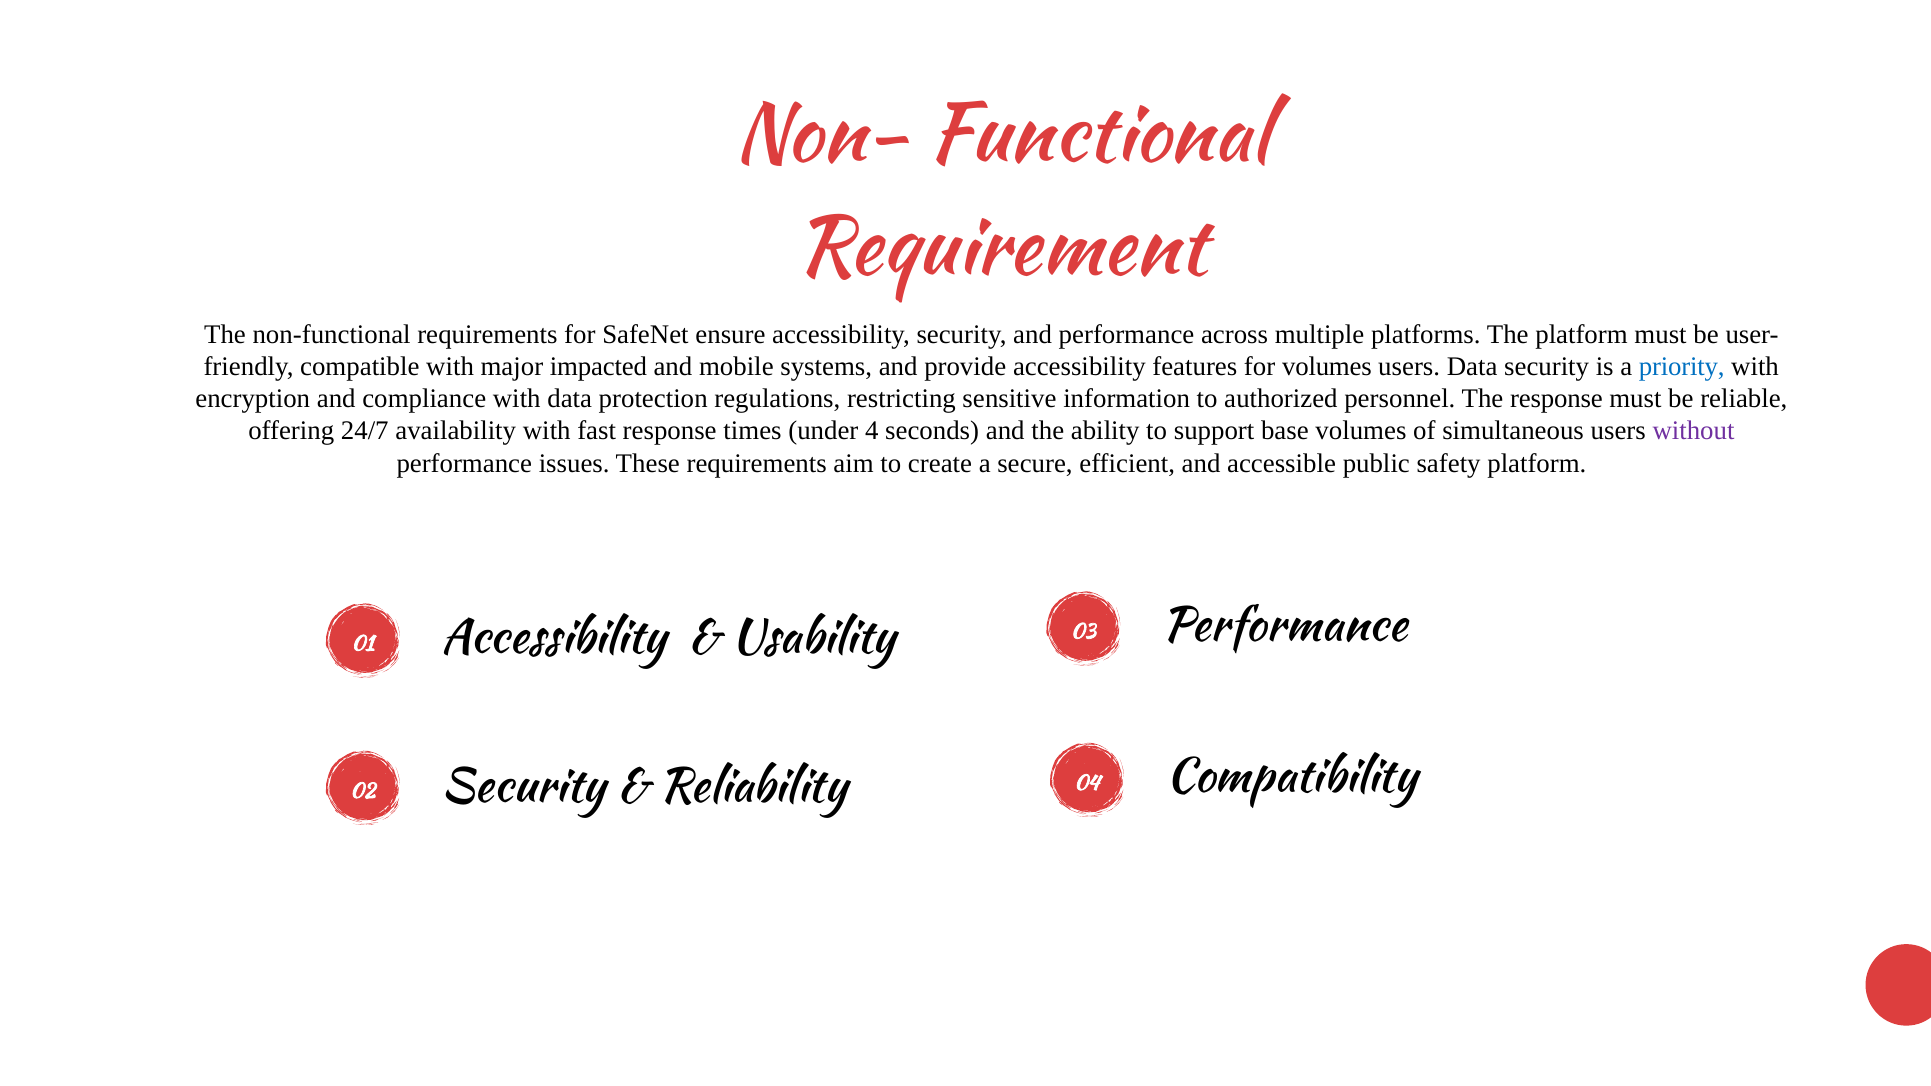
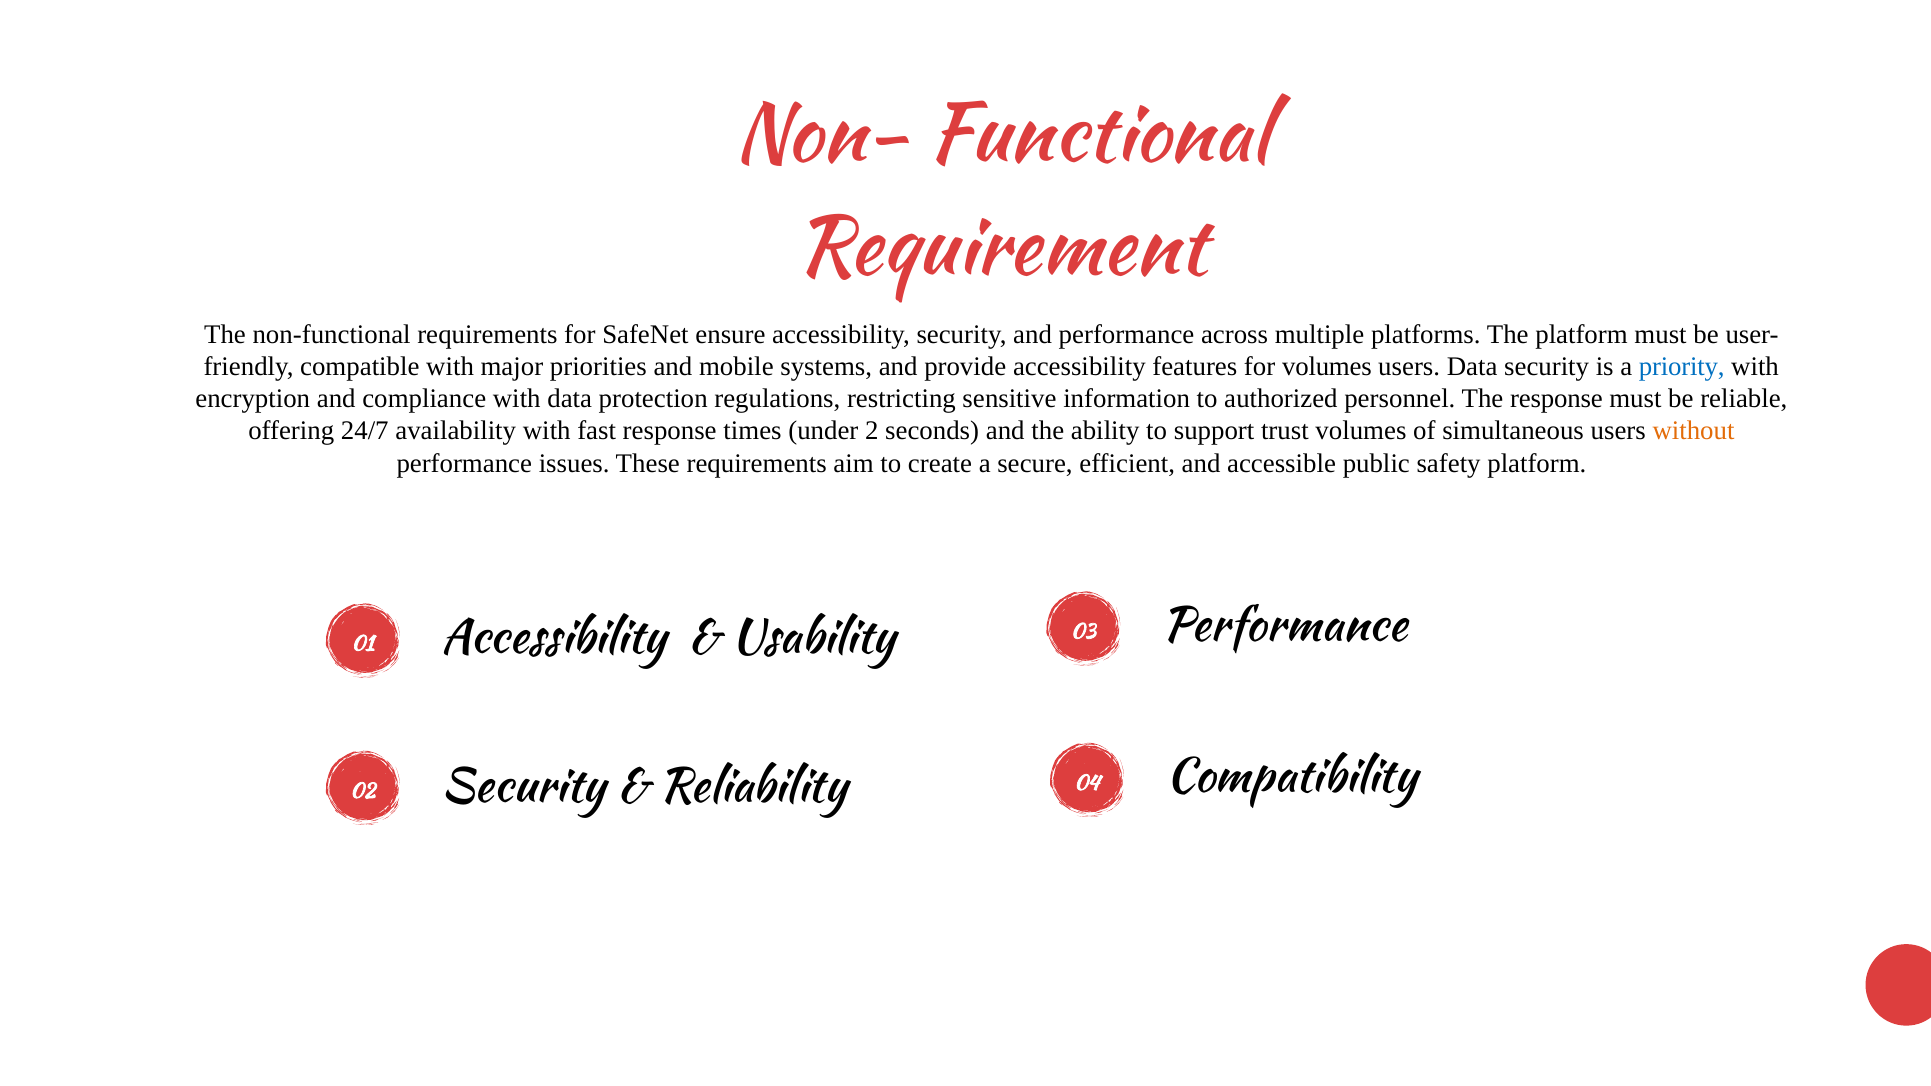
impacted: impacted -> priorities
4: 4 -> 2
base: base -> trust
without colour: purple -> orange
